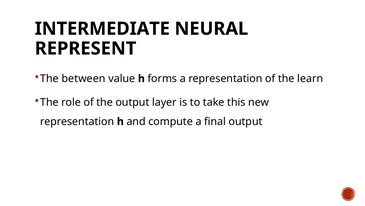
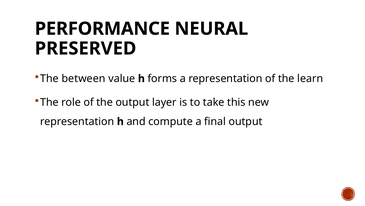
INTERMEDIATE: INTERMEDIATE -> PERFORMANCE
REPRESENT: REPRESENT -> PRESERVED
